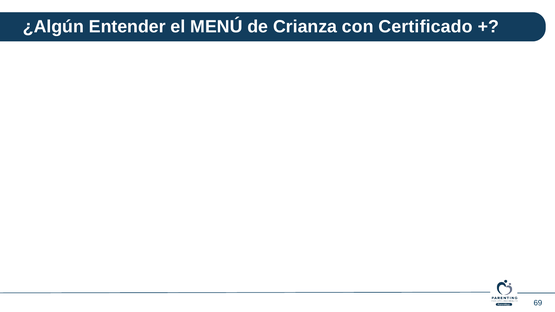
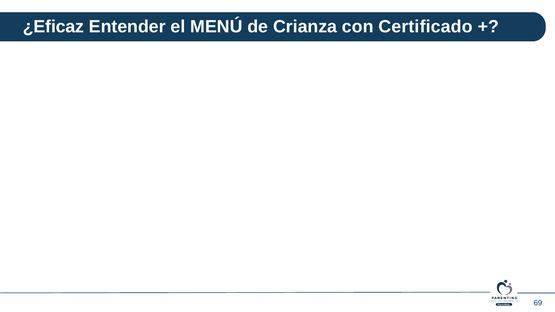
¿Algún: ¿Algún -> ¿Eficaz
